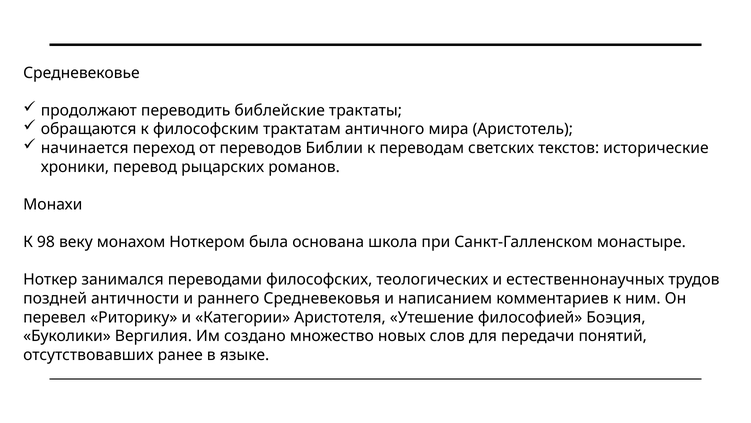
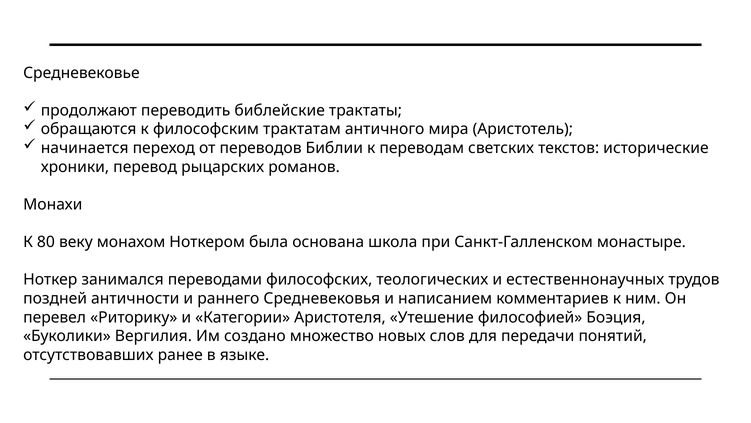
98: 98 -> 80
